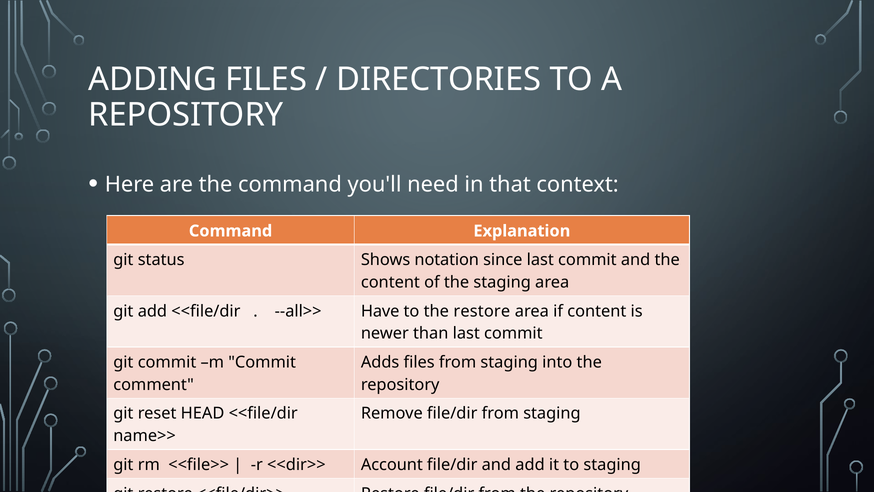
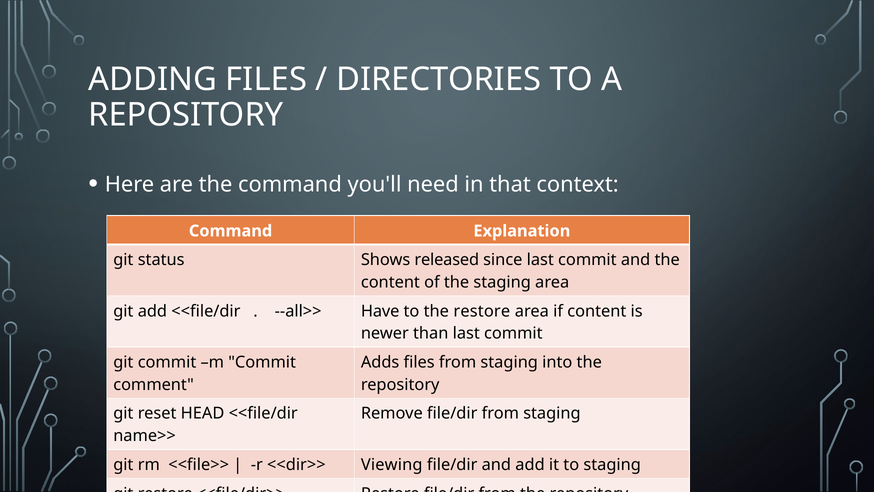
notation: notation -> released
Account: Account -> Viewing
